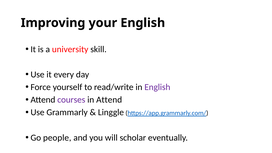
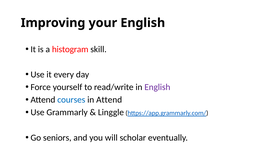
university: university -> histogram
courses colour: purple -> blue
people: people -> seniors
